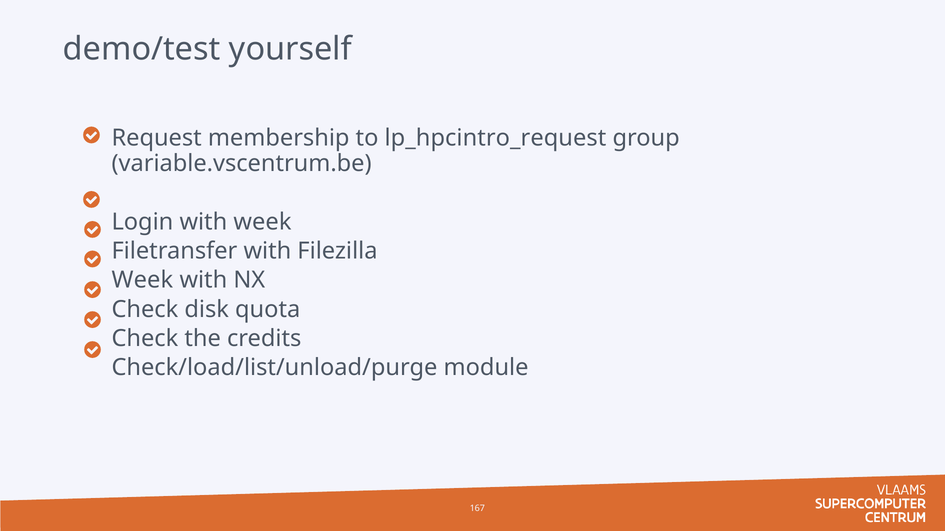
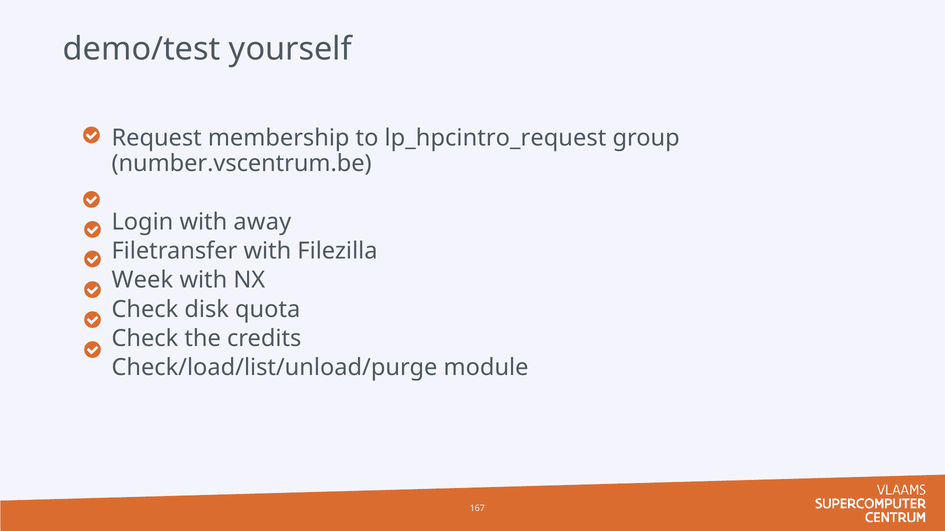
variable.vscentrum.be: variable.vscentrum.be -> number.vscentrum.be
with week: week -> away
